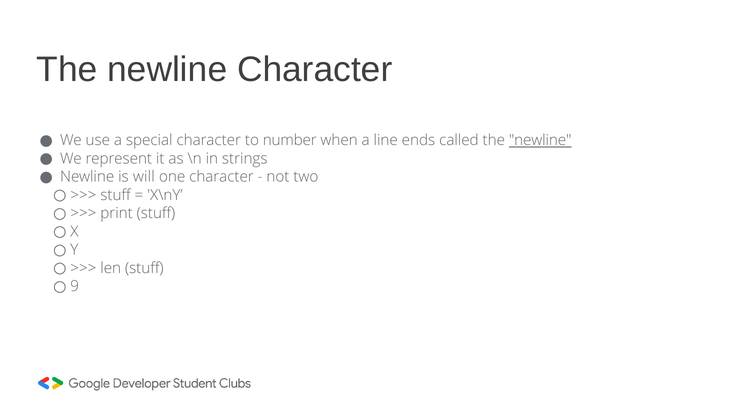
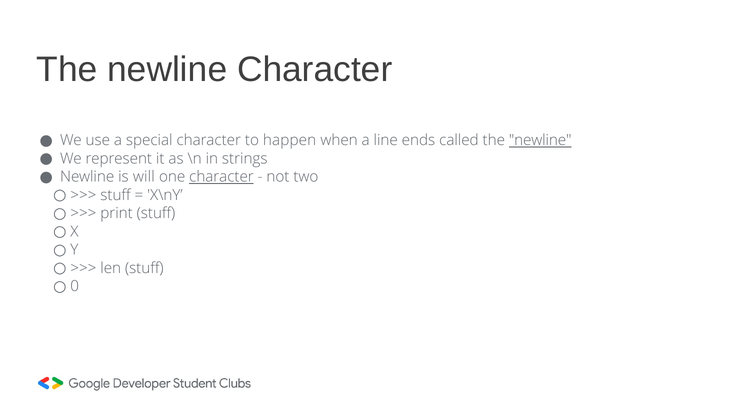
number: number -> happen
character at (221, 177) underline: none -> present
9: 9 -> 0
